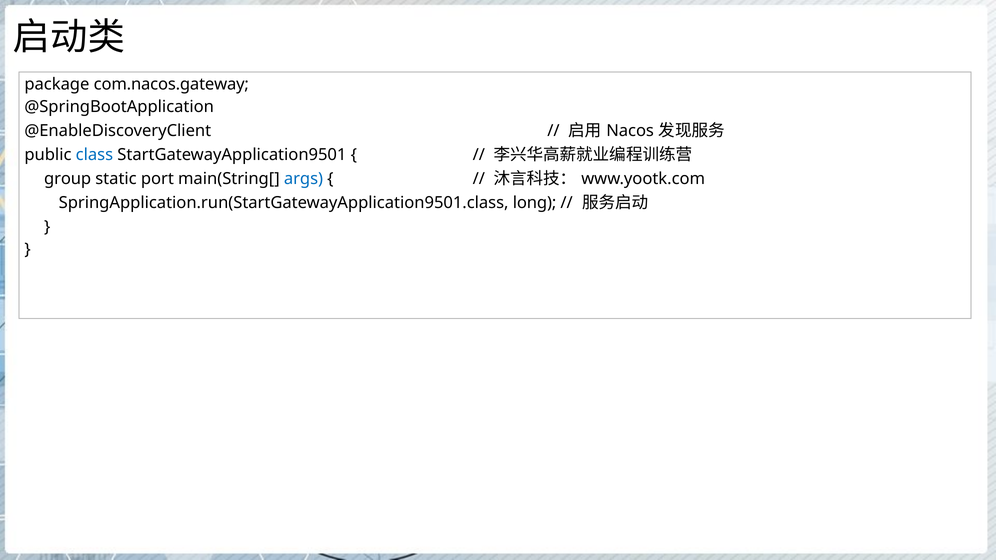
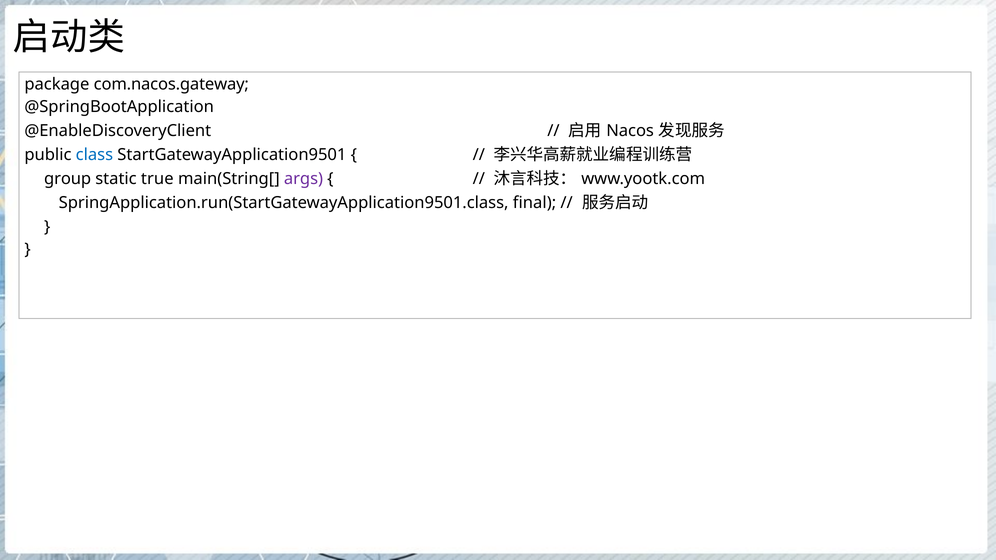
port: port -> true
args colour: blue -> purple
long: long -> final
